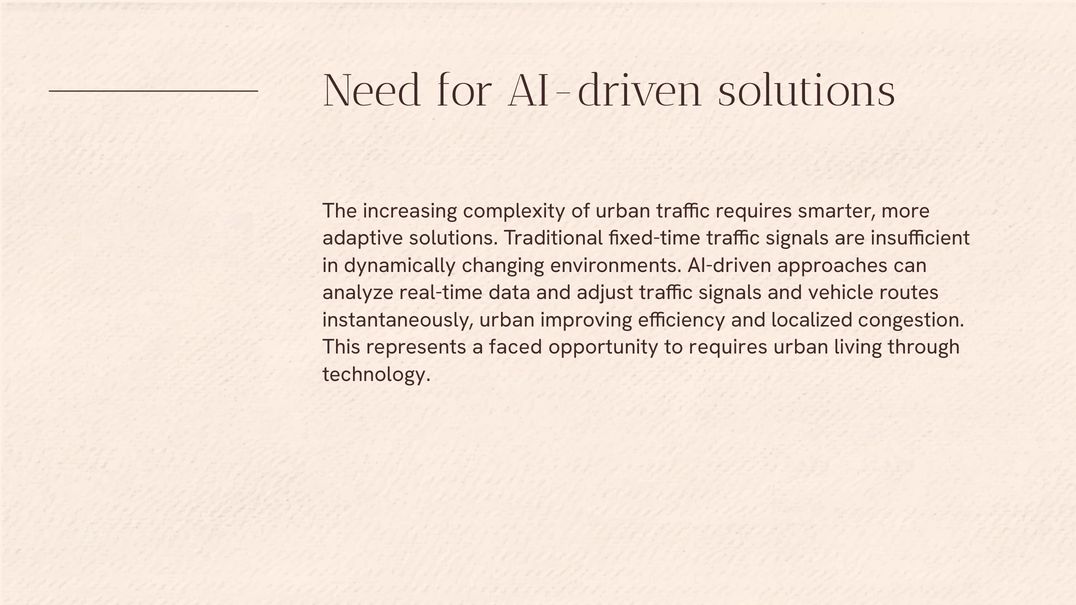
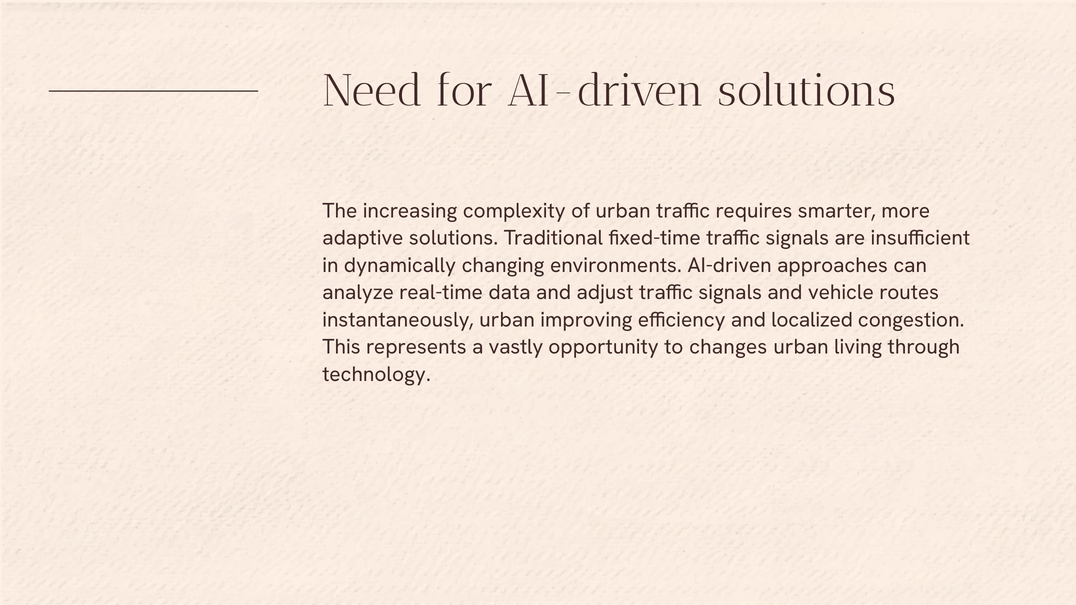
faced: faced -> vastly
to requires: requires -> changes
